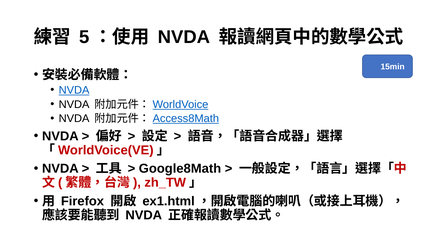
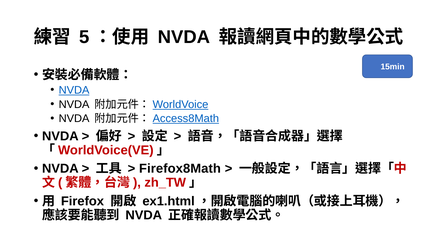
Google8Math: Google8Math -> Firefox8Math
